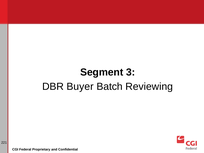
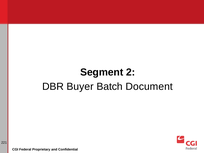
3: 3 -> 2
Reviewing: Reviewing -> Document
